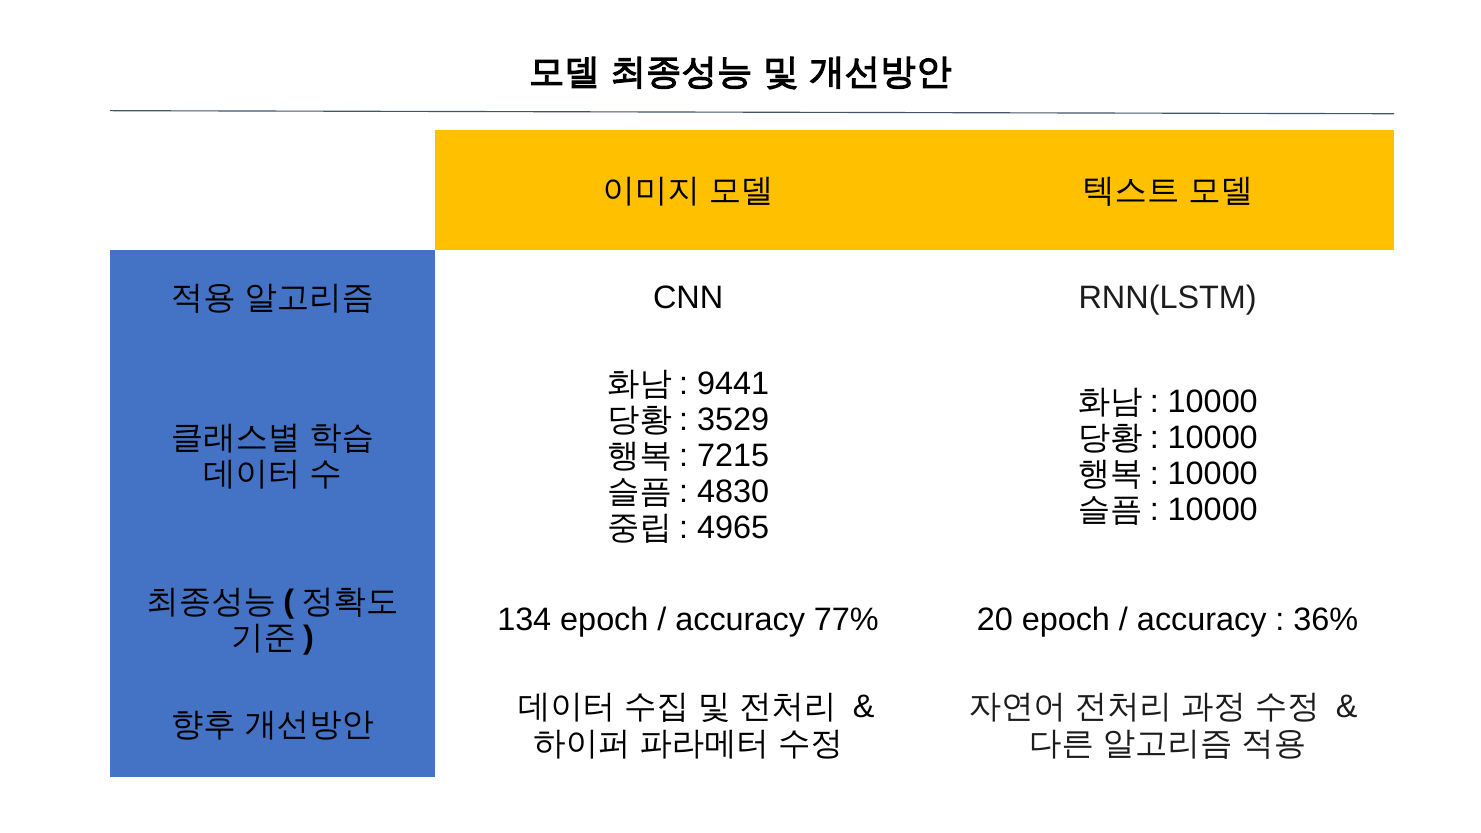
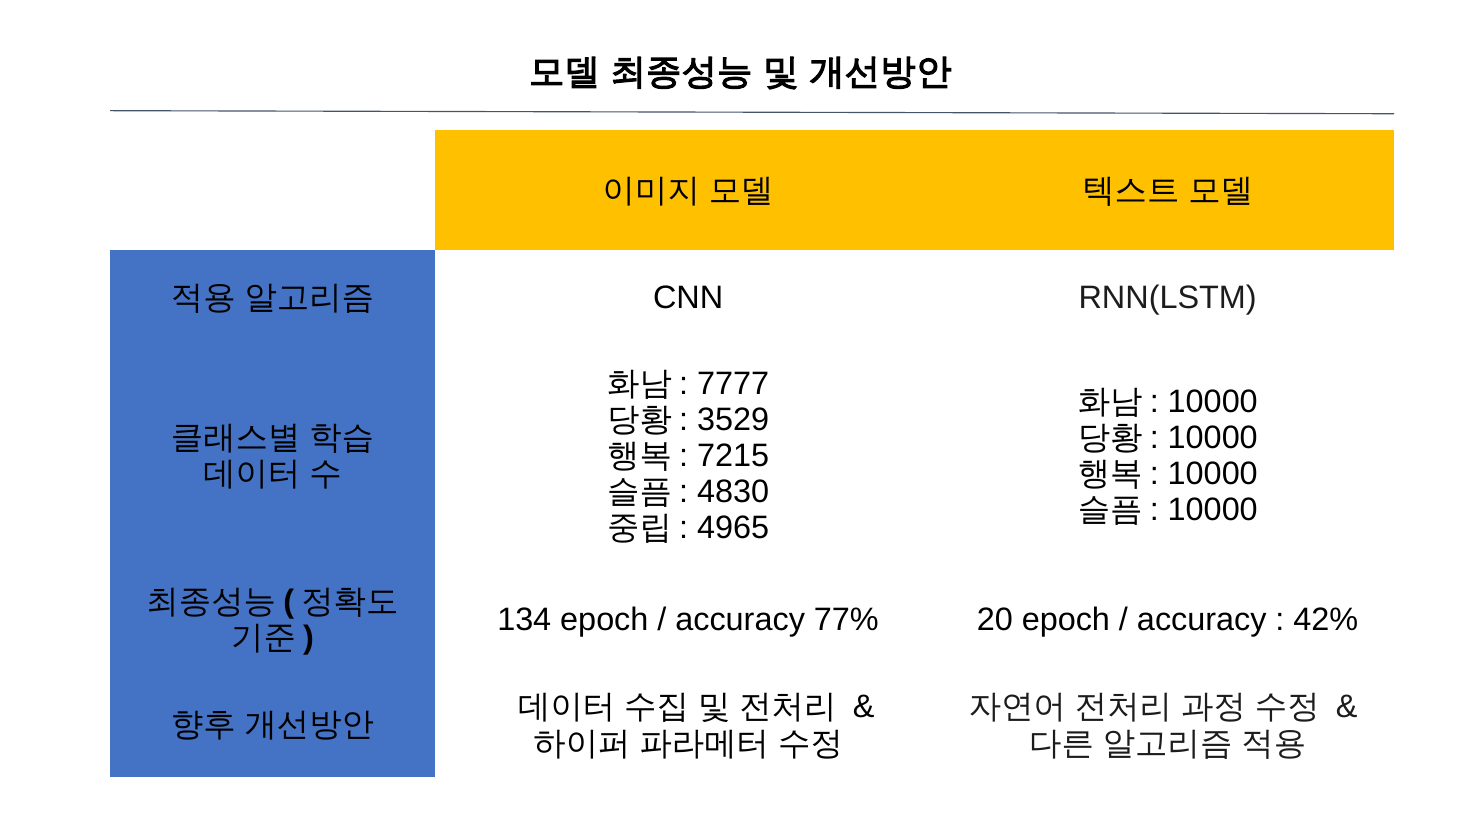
9441: 9441 -> 7777
36%: 36% -> 42%
